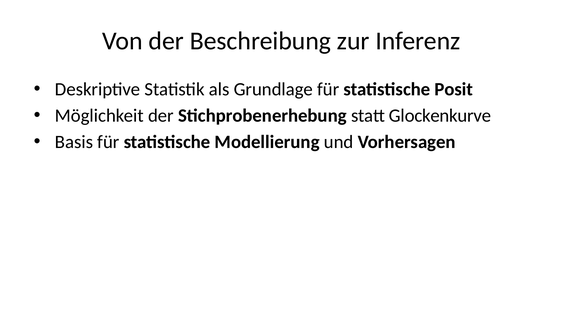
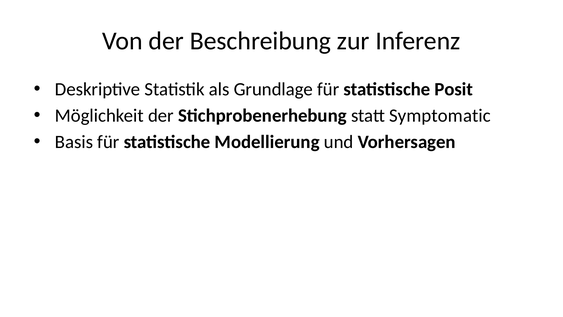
Glockenkurve: Glockenkurve -> Symptomatic
